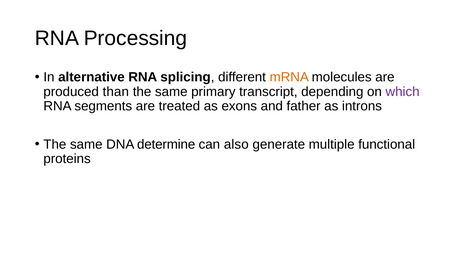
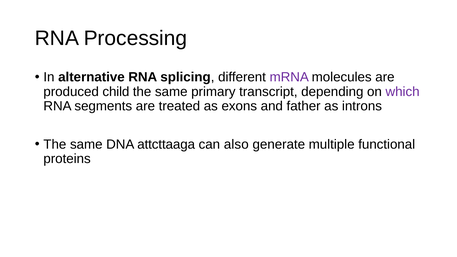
mRNA colour: orange -> purple
than: than -> child
determine: determine -> attcttaaga
